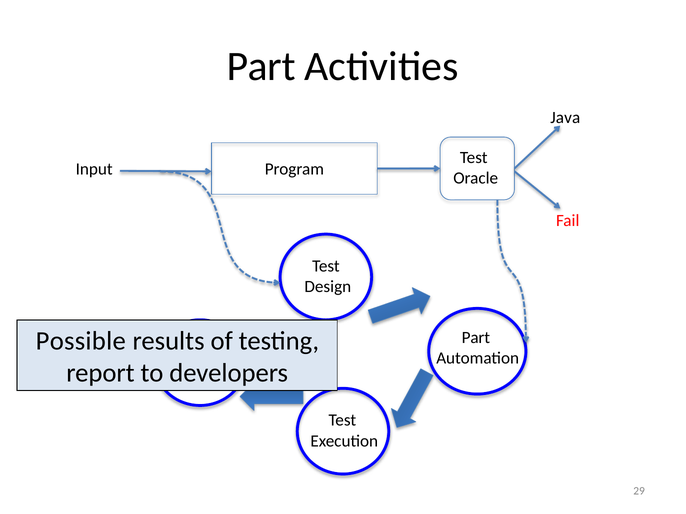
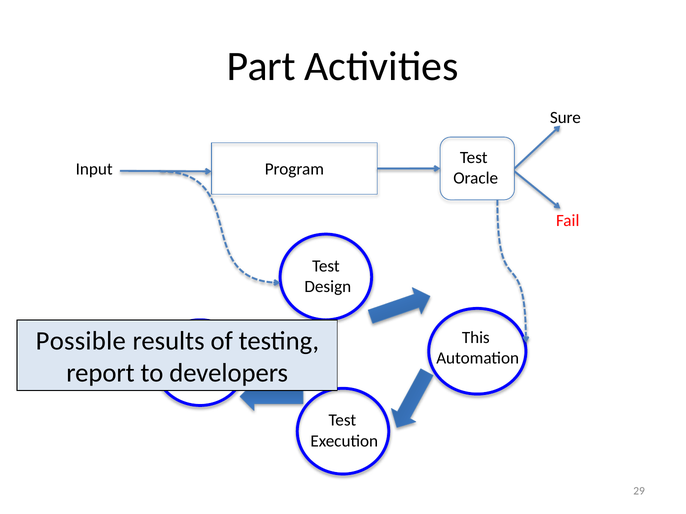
Java: Java -> Sure
Part at (476, 338): Part -> This
